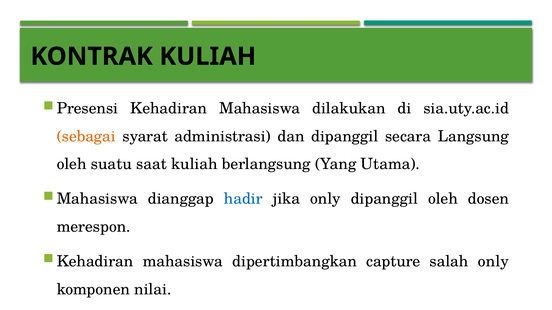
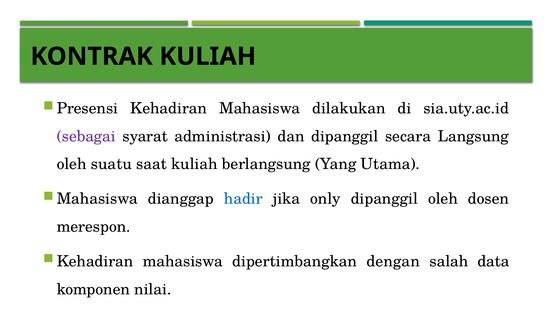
sebagai colour: orange -> purple
capture: capture -> dengan
salah only: only -> data
